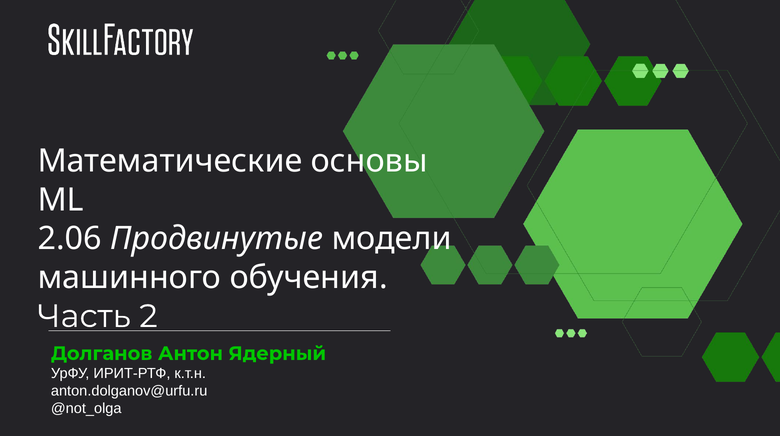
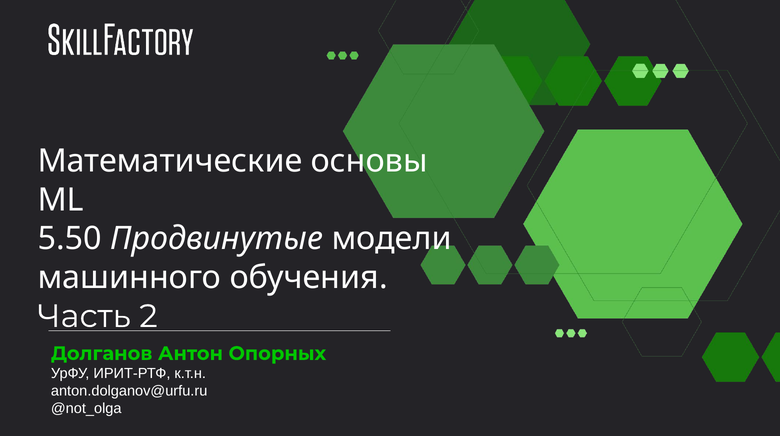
2.06: 2.06 -> 5.50
Ядерный: Ядерный -> Опорных
